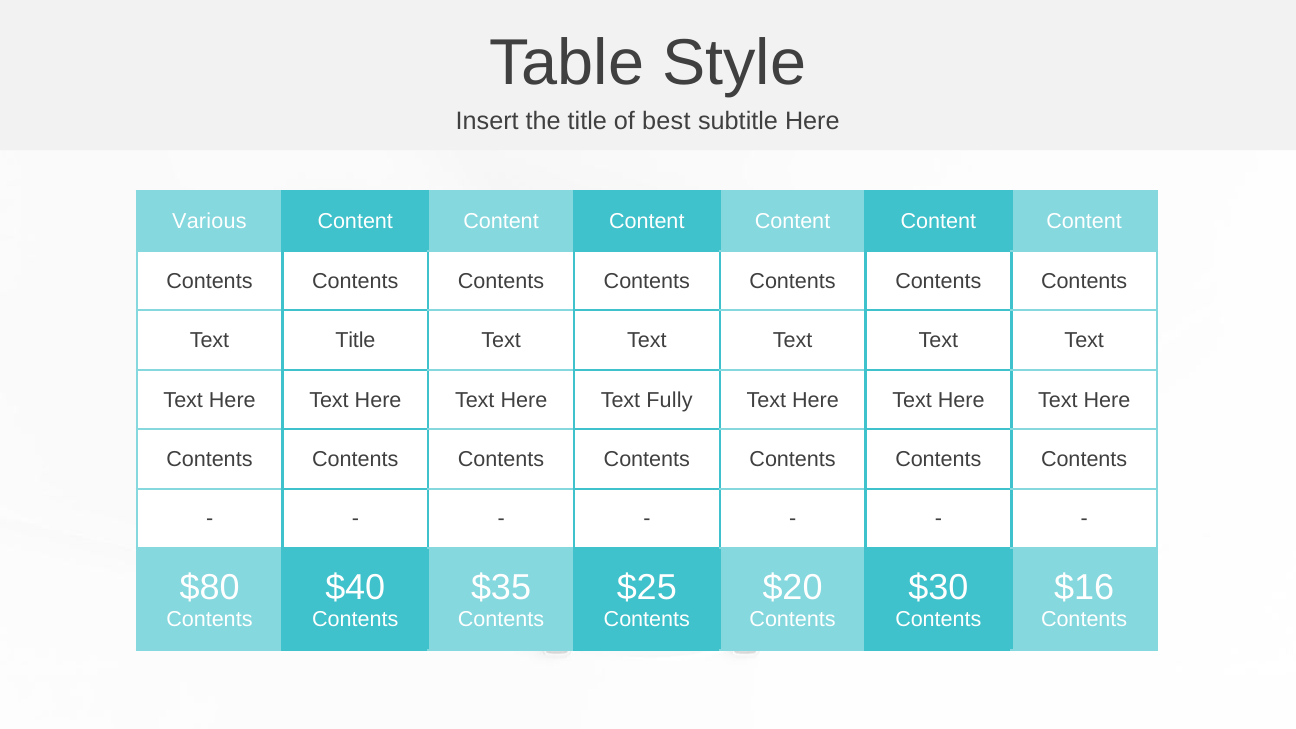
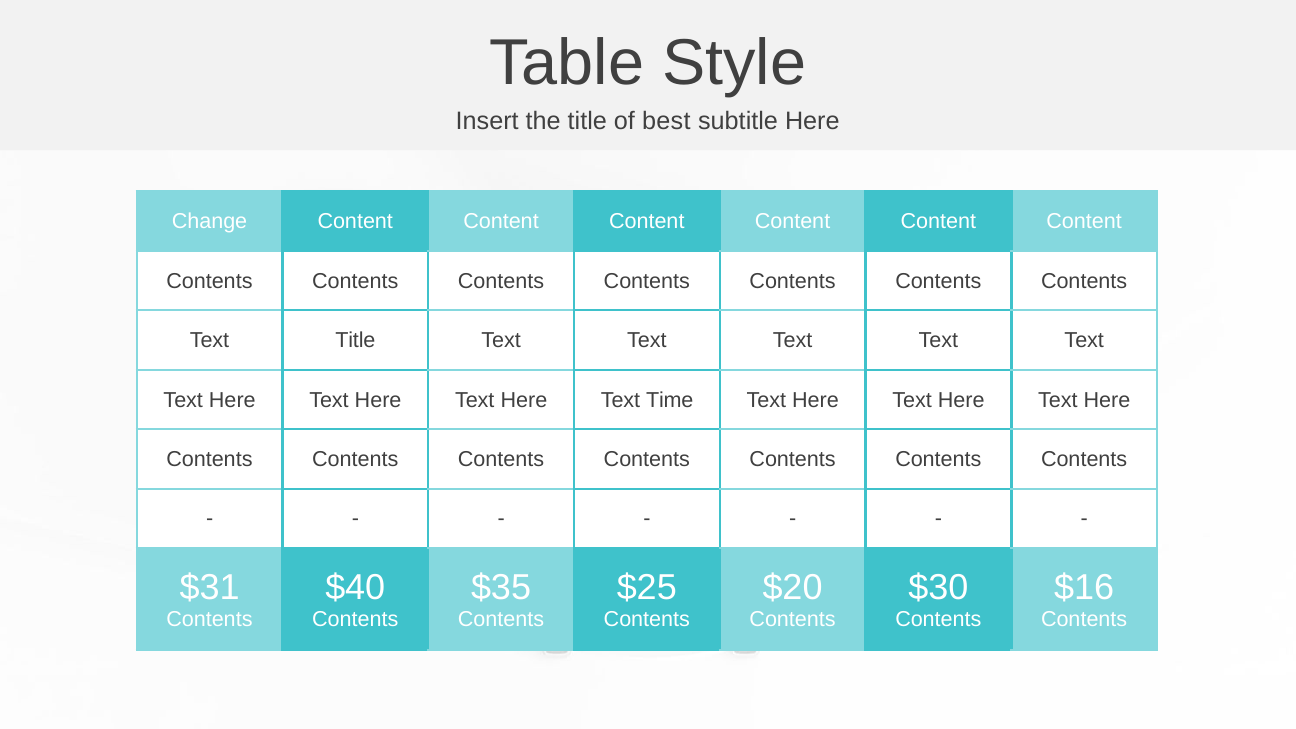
Various: Various -> Change
Fully: Fully -> Time
$80: $80 -> $31
